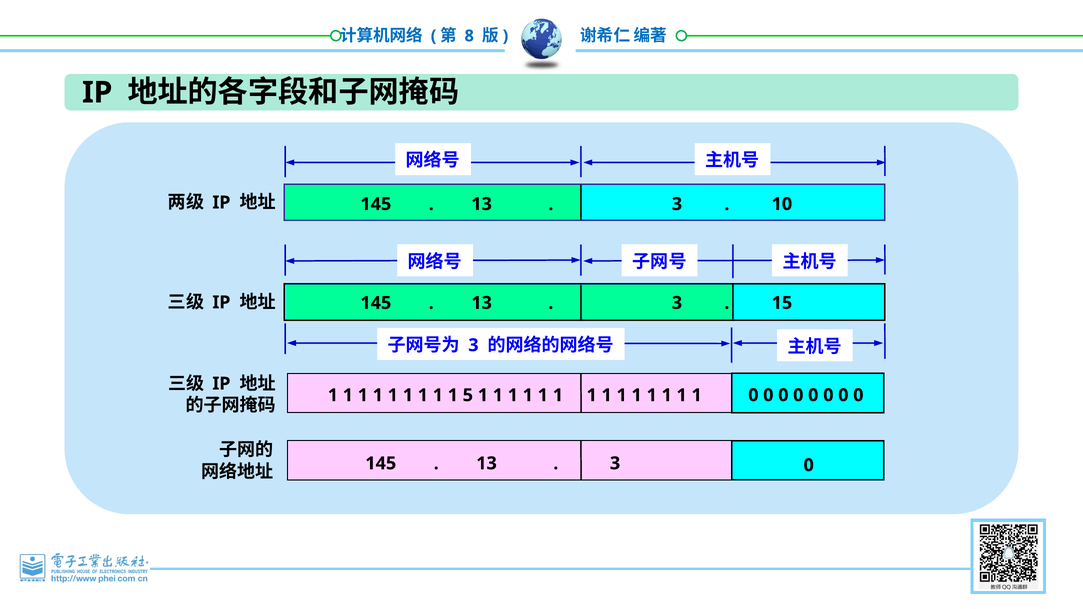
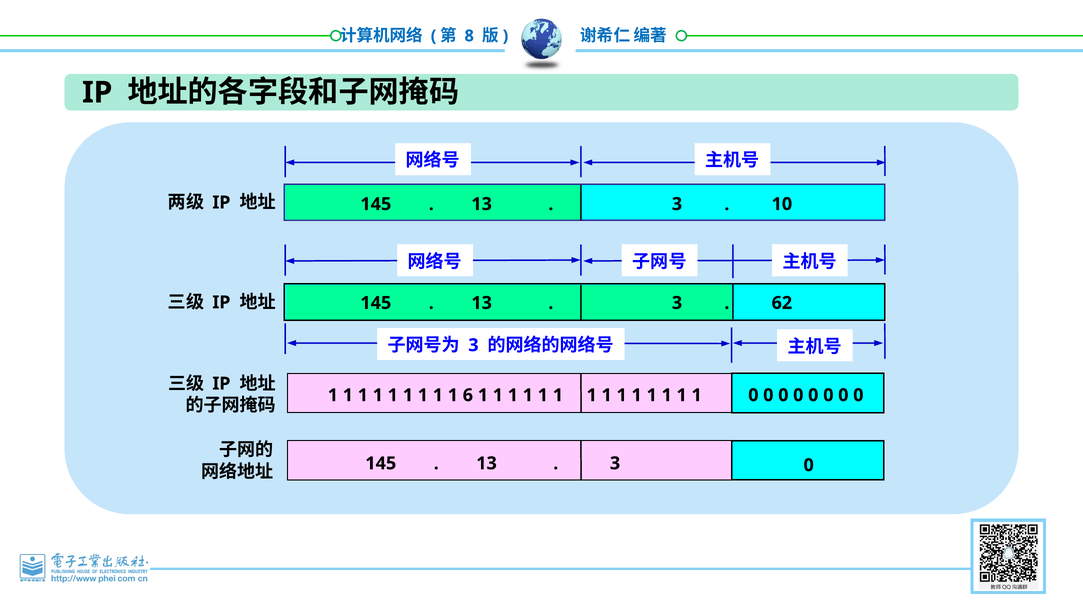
15: 15 -> 62
5: 5 -> 6
